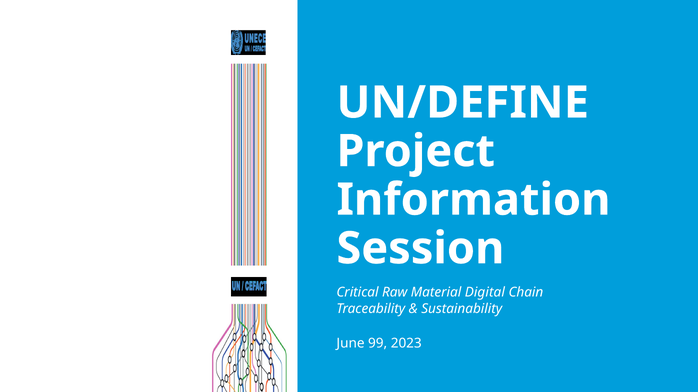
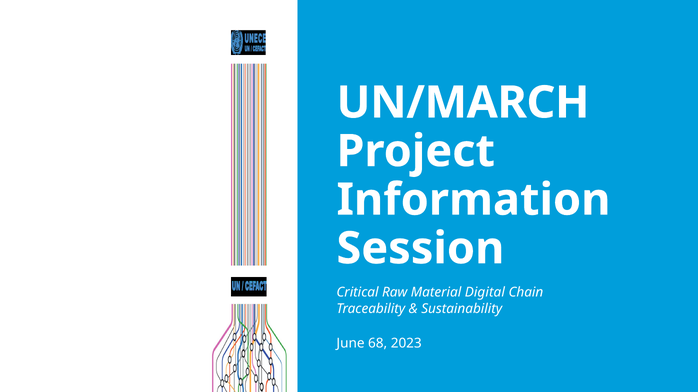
UN/DEFINE: UN/DEFINE -> UN/MARCH
99: 99 -> 68
